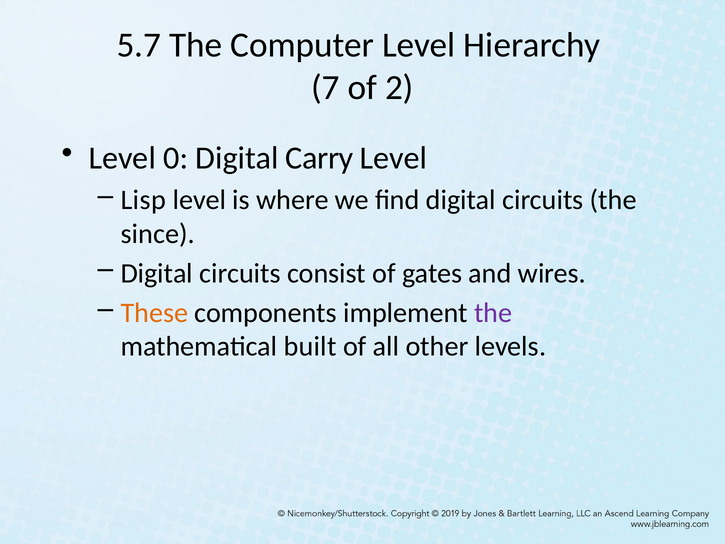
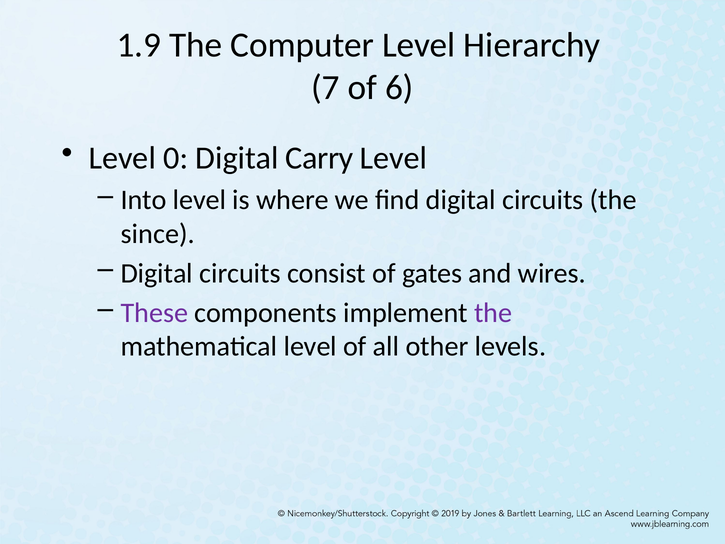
5.7: 5.7 -> 1.9
2: 2 -> 6
Lisp: Lisp -> Into
These colour: orange -> purple
mathematical built: built -> level
